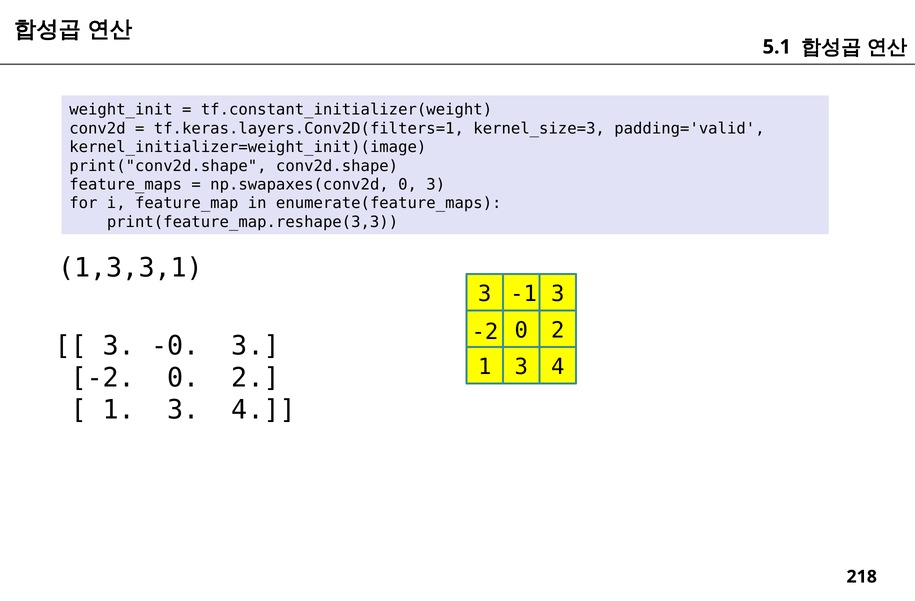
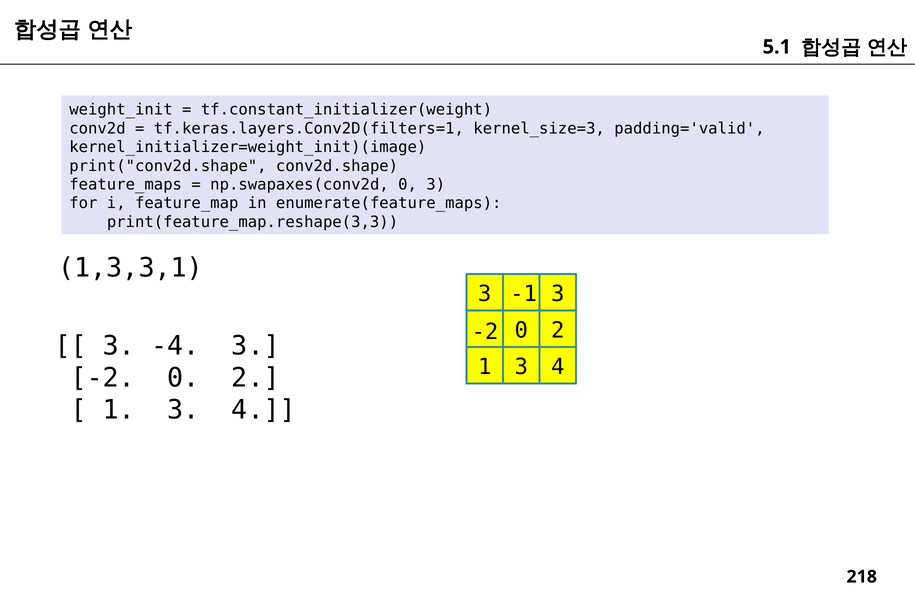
-0: -0 -> -4
